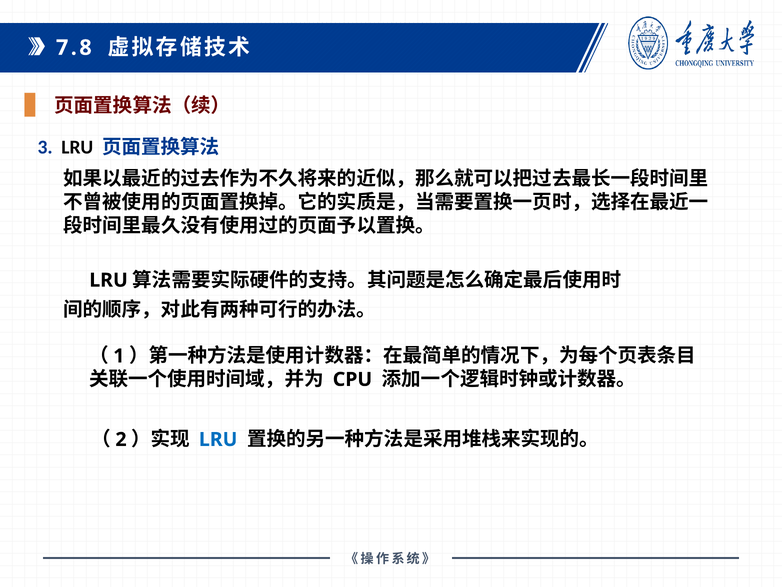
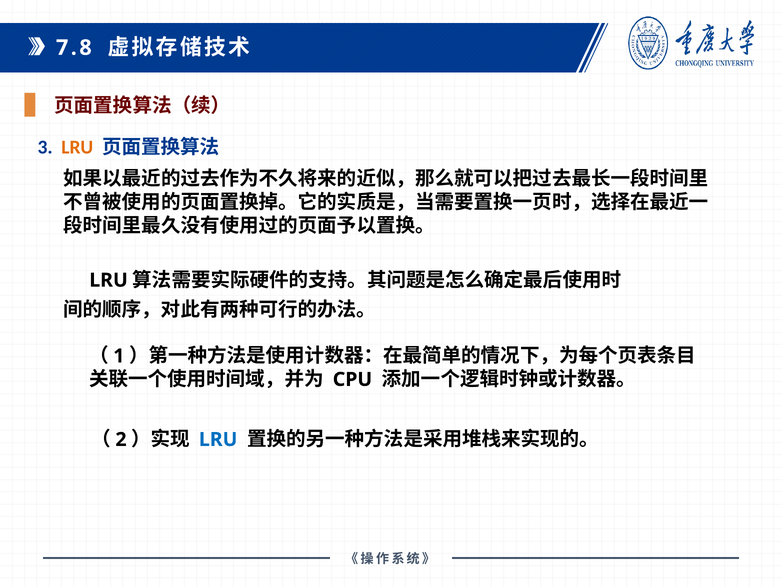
LRU at (77, 147) colour: black -> orange
